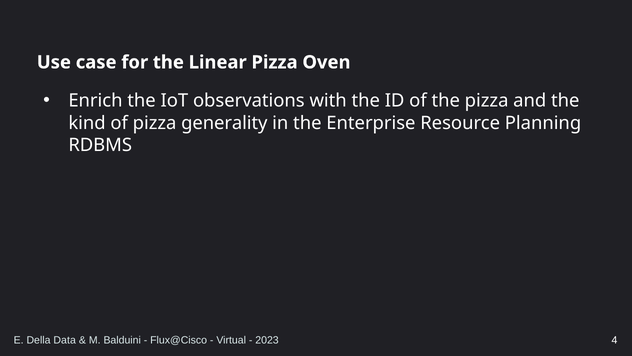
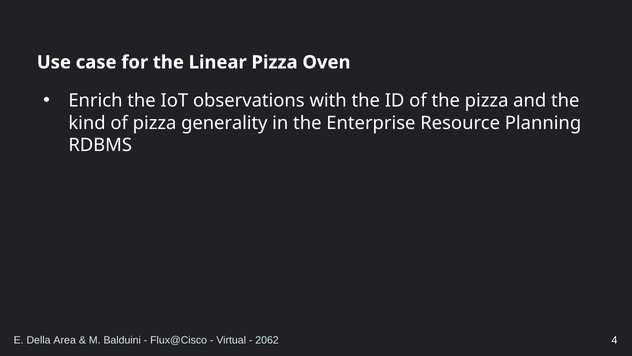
Data: Data -> Area
2023: 2023 -> 2062
